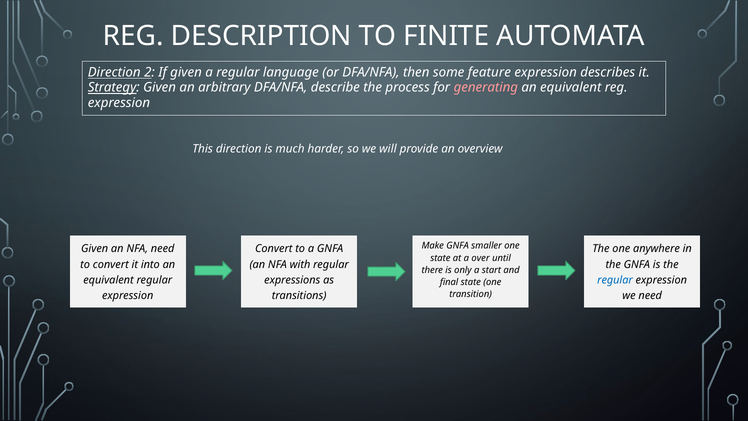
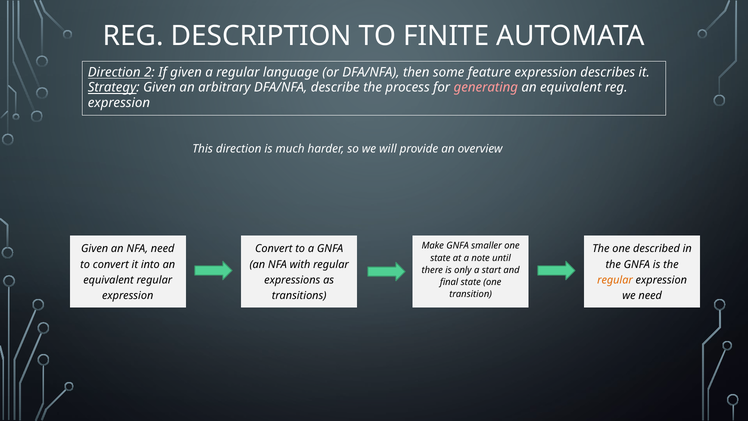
anywhere: anywhere -> described
over: over -> note
regular at (615, 280) colour: blue -> orange
